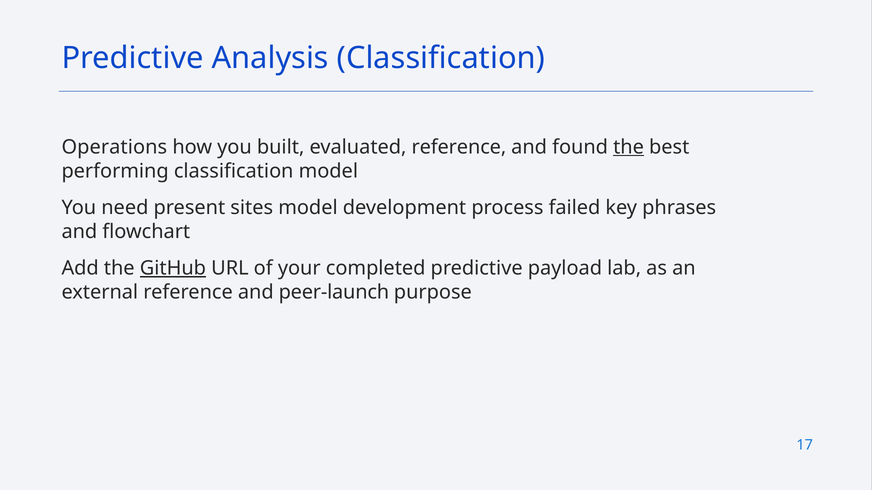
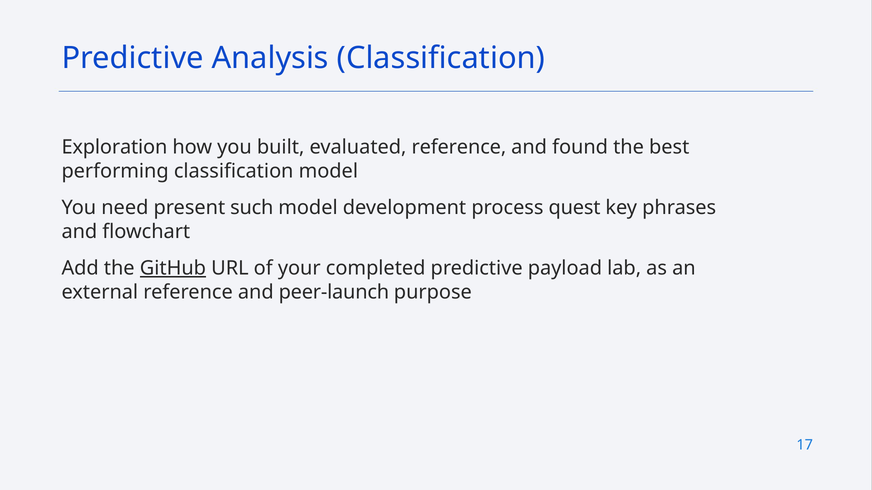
Operations: Operations -> Exploration
the at (629, 147) underline: present -> none
sites: sites -> such
failed: failed -> quest
